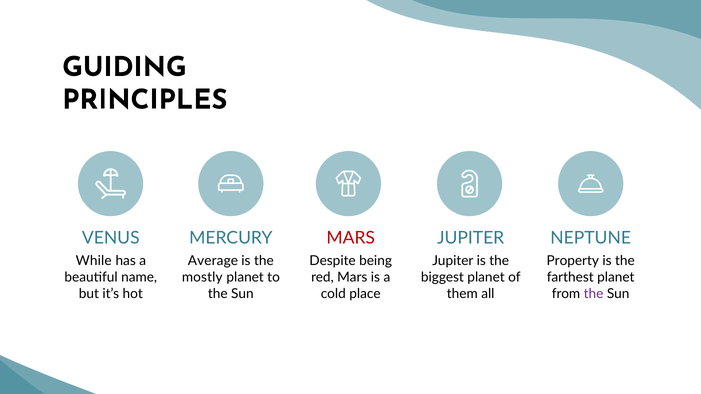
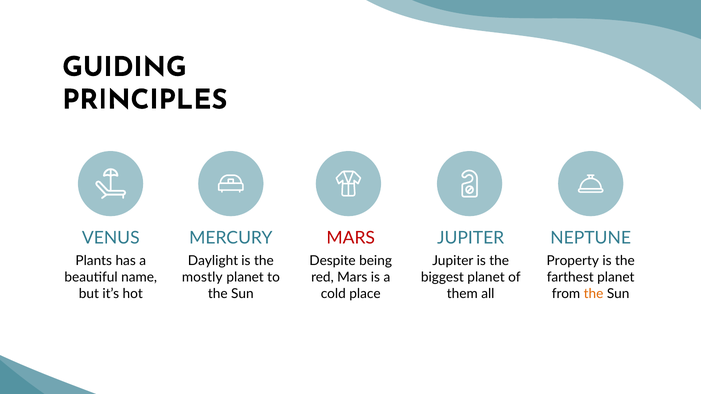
While: While -> Plants
Average: Average -> Daylight
the at (594, 294) colour: purple -> orange
